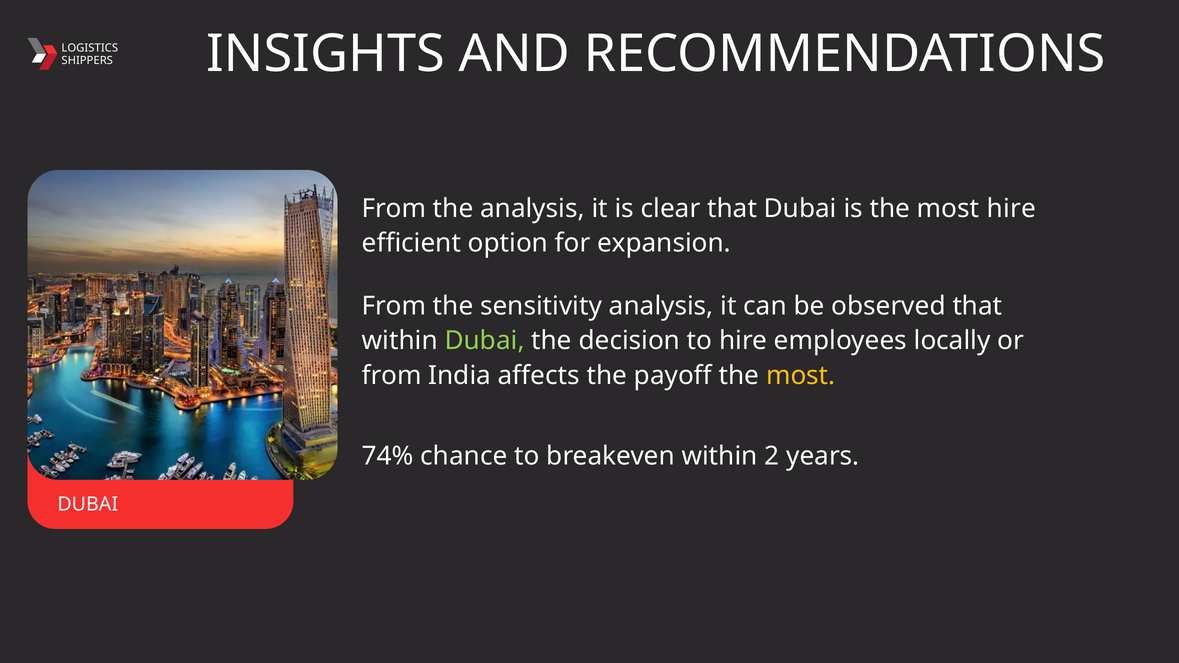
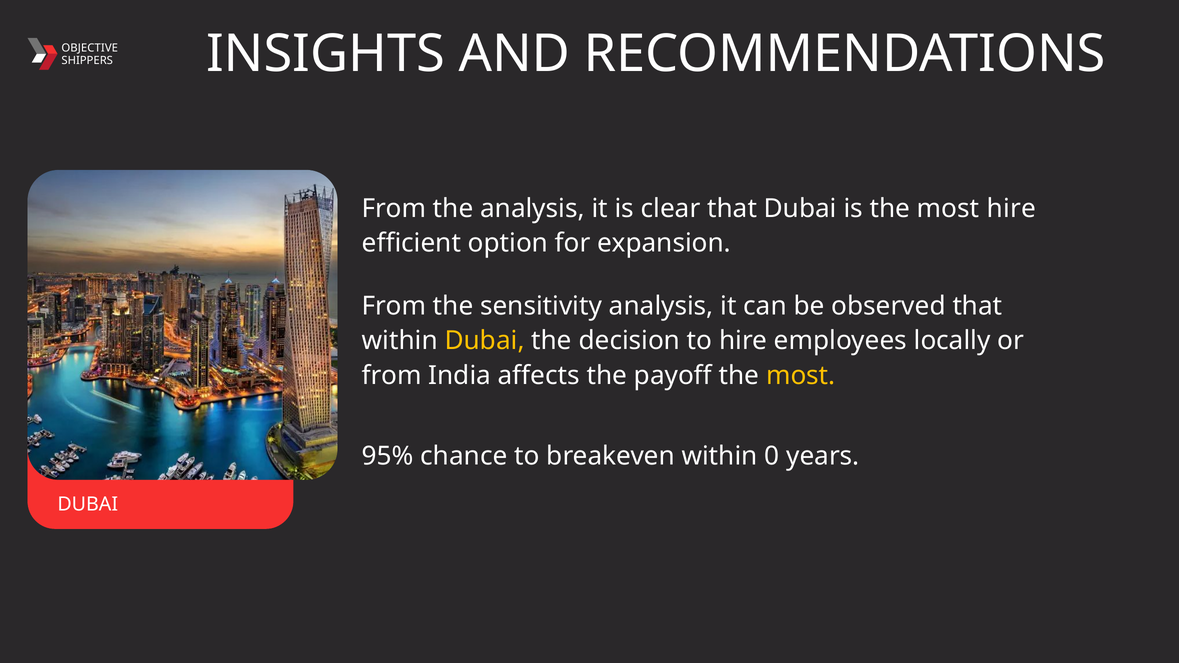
LOGISTICS: LOGISTICS -> OBJECTIVE
Dubai at (485, 341) colour: light green -> yellow
74%: 74% -> 95%
2: 2 -> 0
